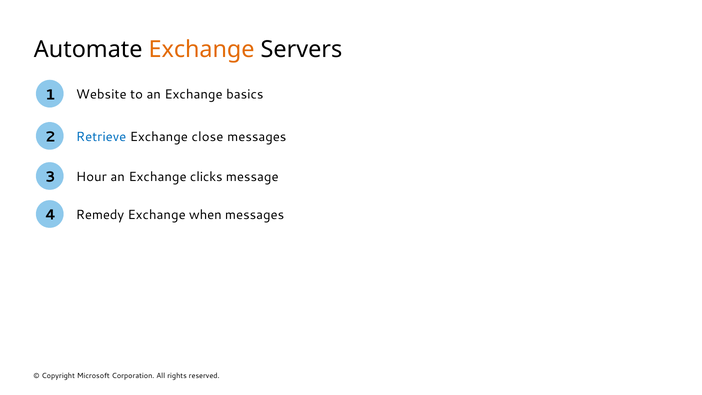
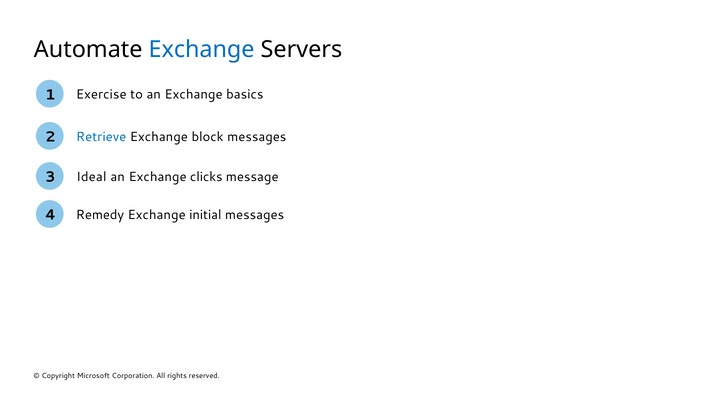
Exchange at (202, 49) colour: orange -> blue
Website: Website -> Exercise
close: close -> block
Hour: Hour -> Ideal
when: when -> initial
